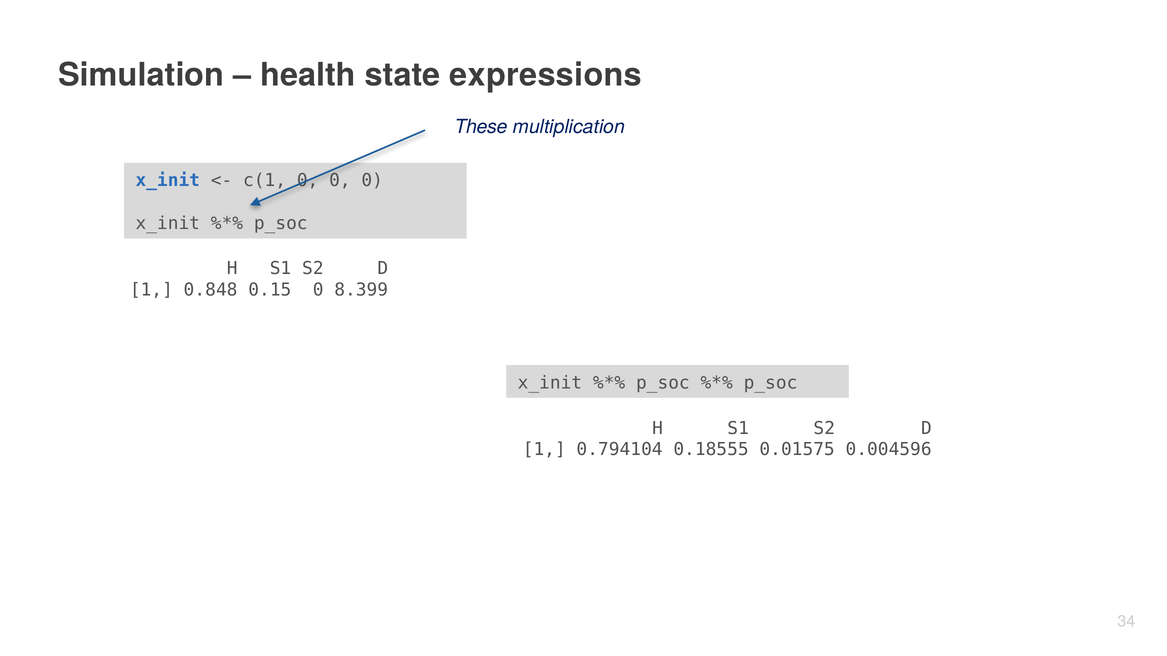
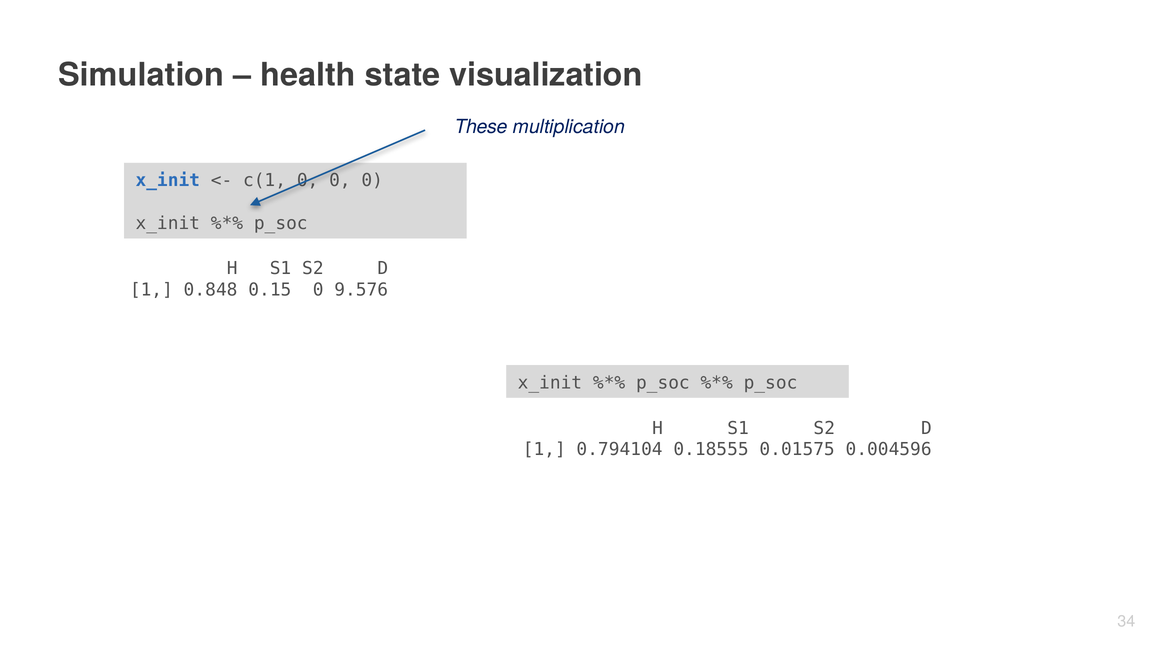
expressions: expressions -> visualization
8.399: 8.399 -> 9.576
